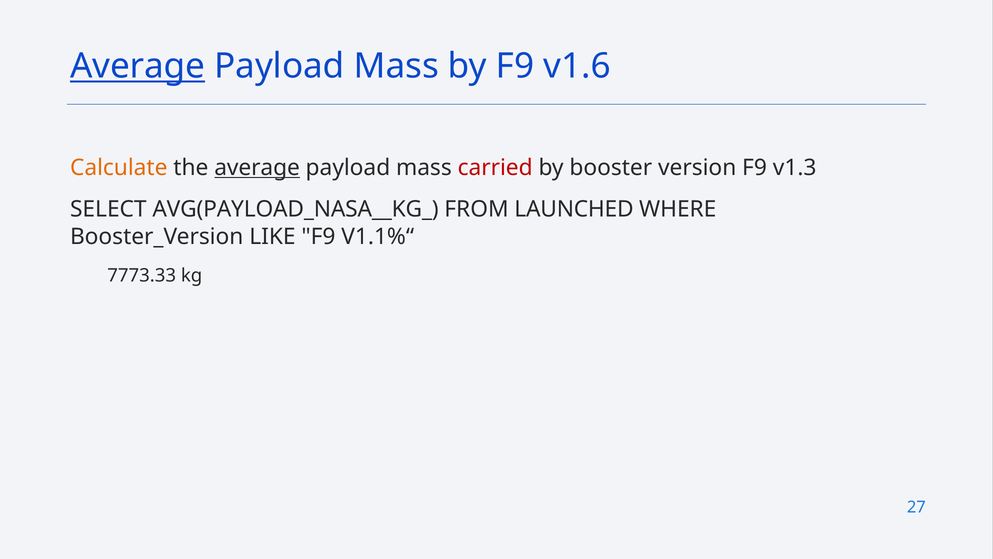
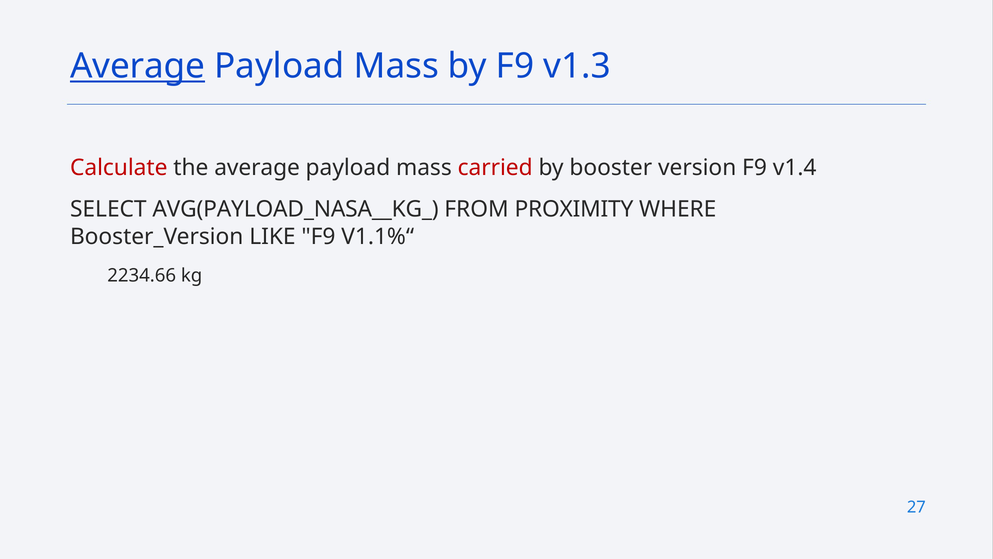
v1.6: v1.6 -> v1.3
Calculate colour: orange -> red
average at (257, 168) underline: present -> none
v1.3: v1.3 -> v1.4
LAUNCHED: LAUNCHED -> PROXIMITY
7773.33: 7773.33 -> 2234.66
